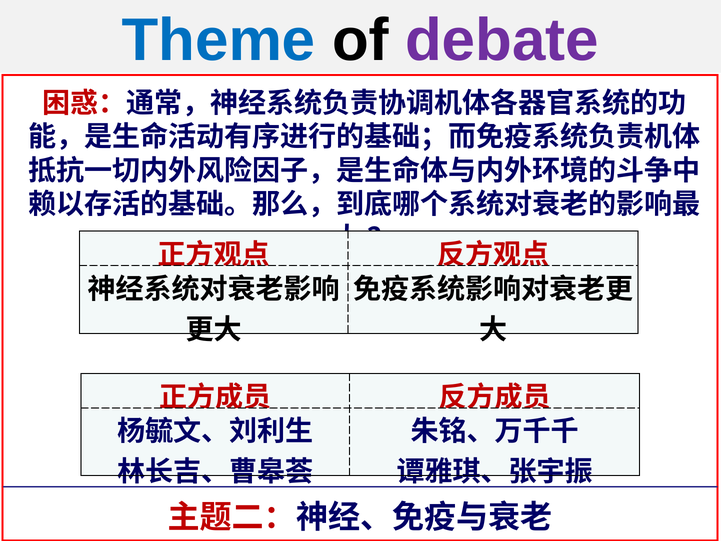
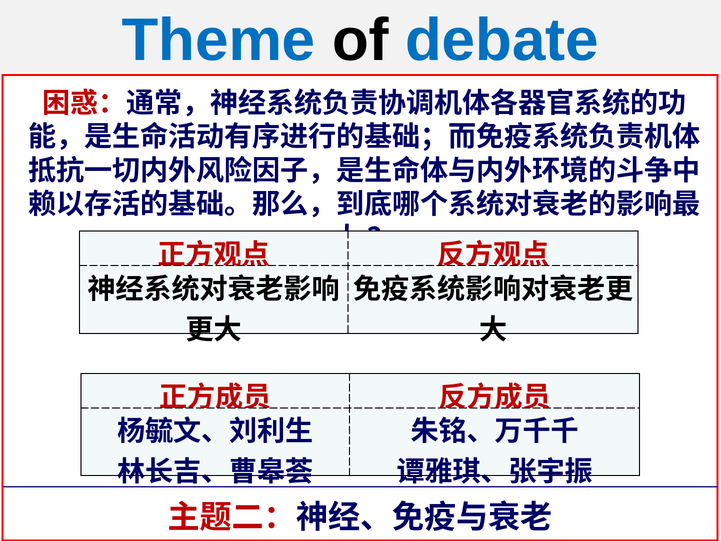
debate colour: purple -> blue
